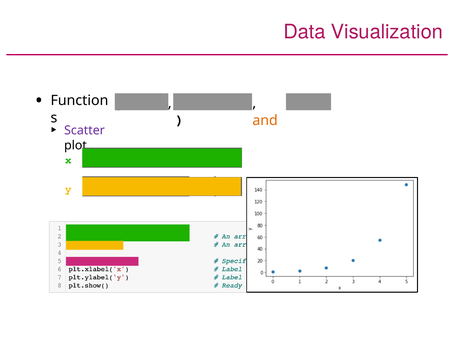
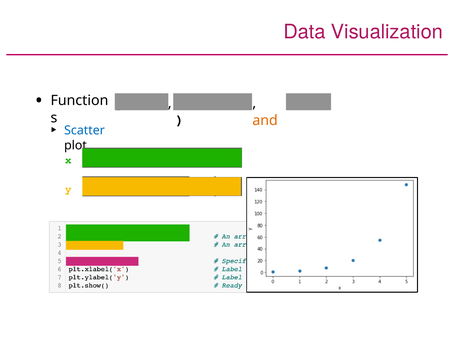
Scatter colour: purple -> blue
